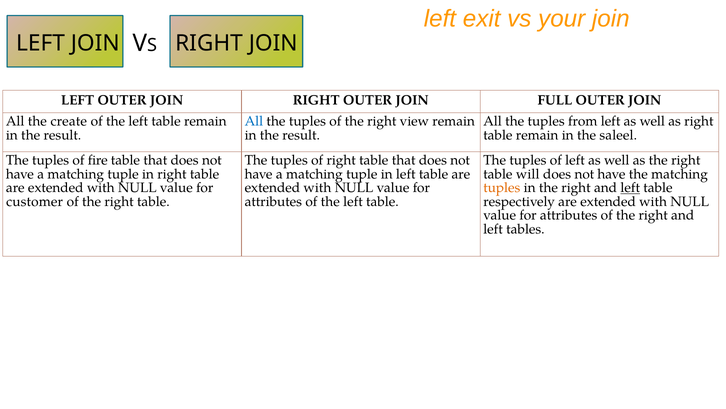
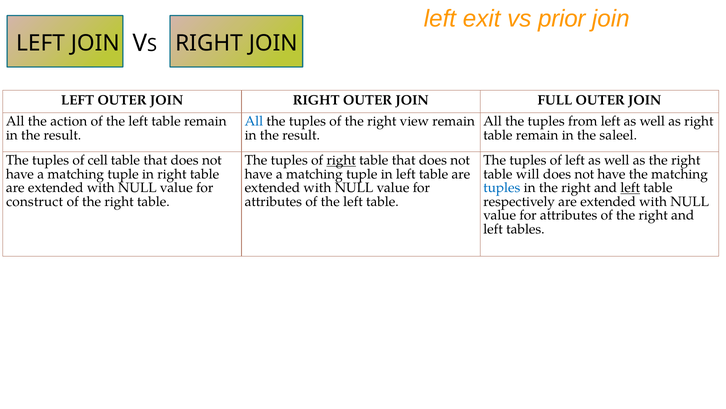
your: your -> prior
create: create -> action
fire: fire -> cell
right at (341, 160) underline: none -> present
tuples at (502, 188) colour: orange -> blue
customer: customer -> construct
